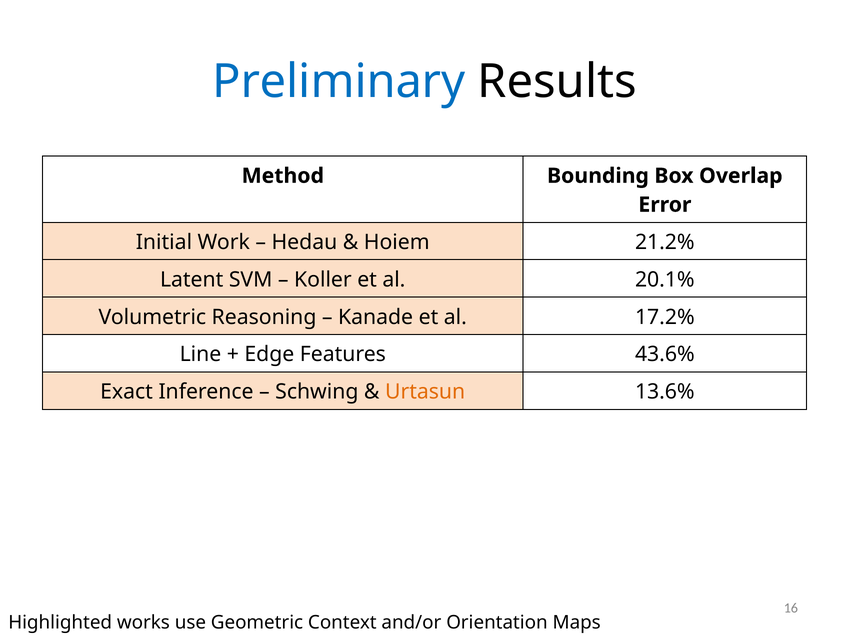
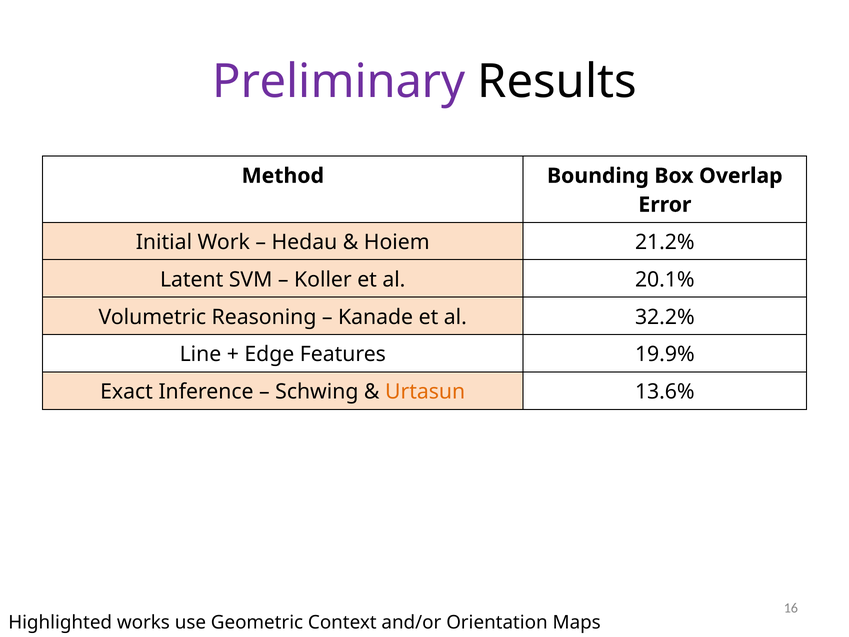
Preliminary colour: blue -> purple
17.2%: 17.2% -> 32.2%
43.6%: 43.6% -> 19.9%
